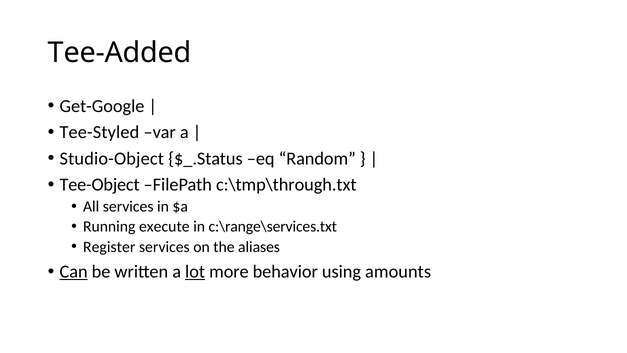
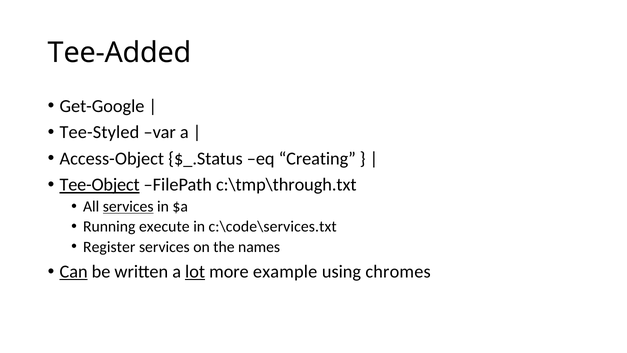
Studio-Object: Studio-Object -> Access-Object
Random: Random -> Creating
Tee-Object underline: none -> present
services at (128, 206) underline: none -> present
c:\range\services.txt: c:\range\services.txt -> c:\code\services.txt
aliases: aliases -> names
behavior: behavior -> example
amounts: amounts -> chromes
